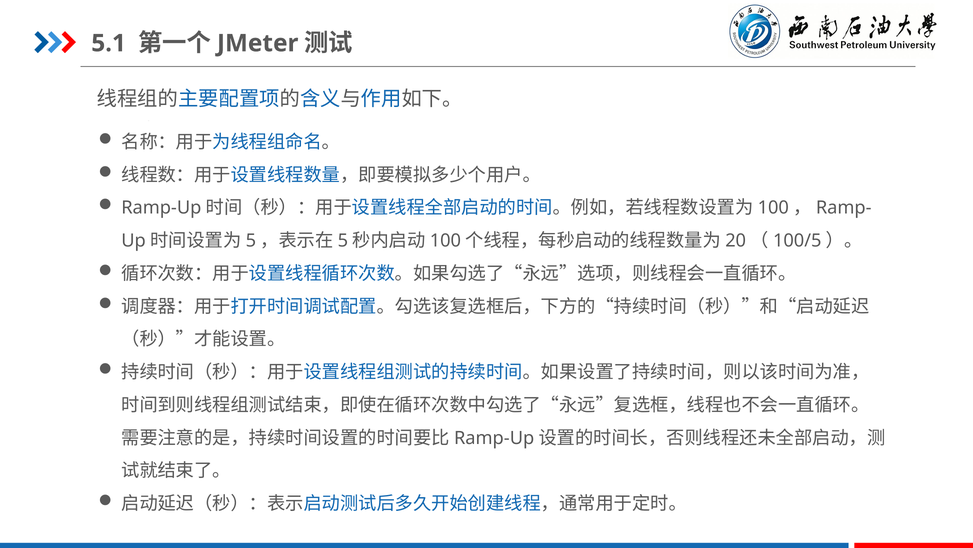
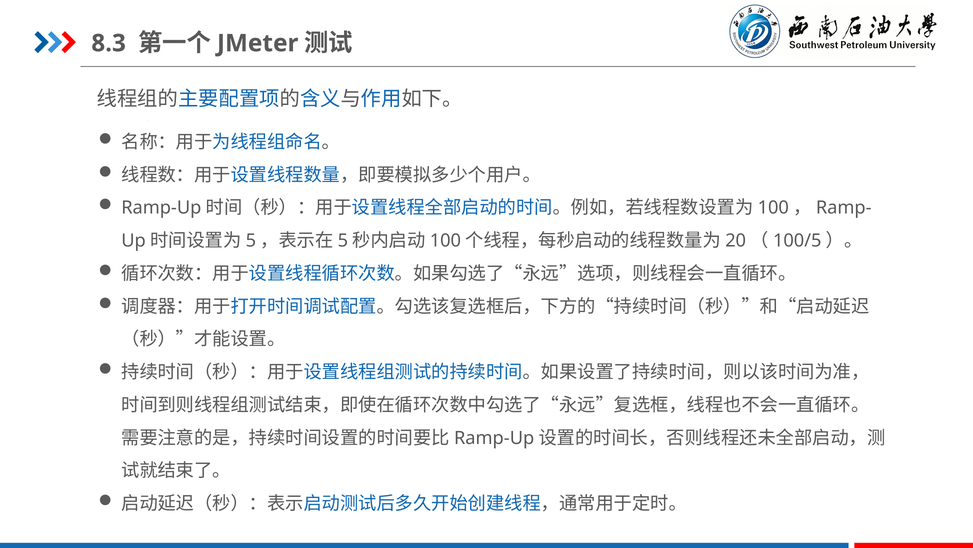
5.1: 5.1 -> 8.3
